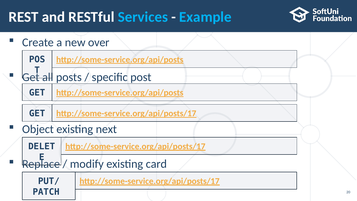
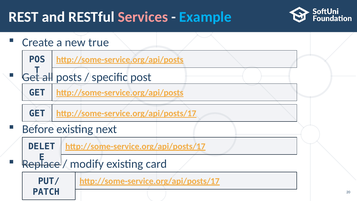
Services colour: light blue -> pink
over: over -> true
Object: Object -> Before
